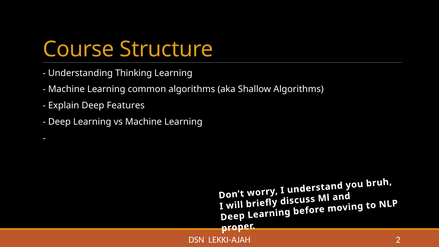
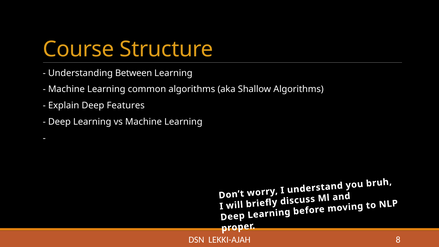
Thinking: Thinking -> Between
2: 2 -> 8
